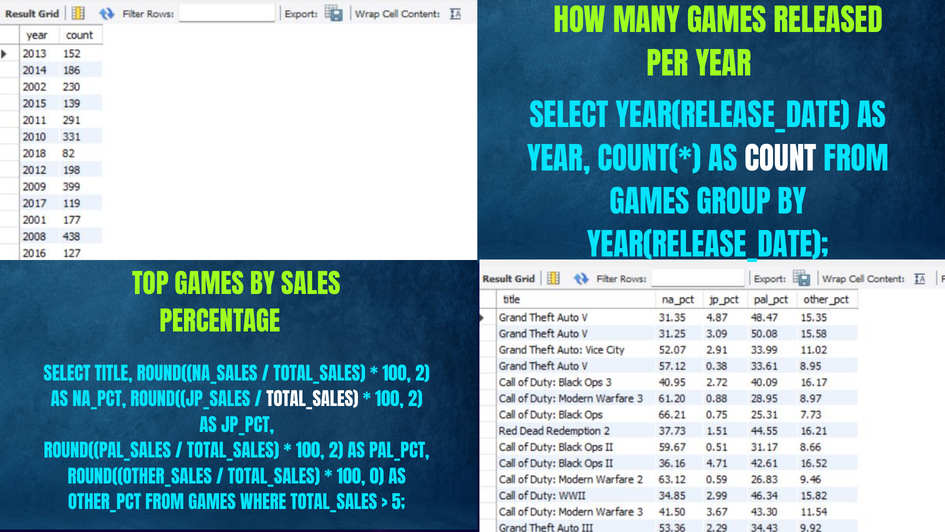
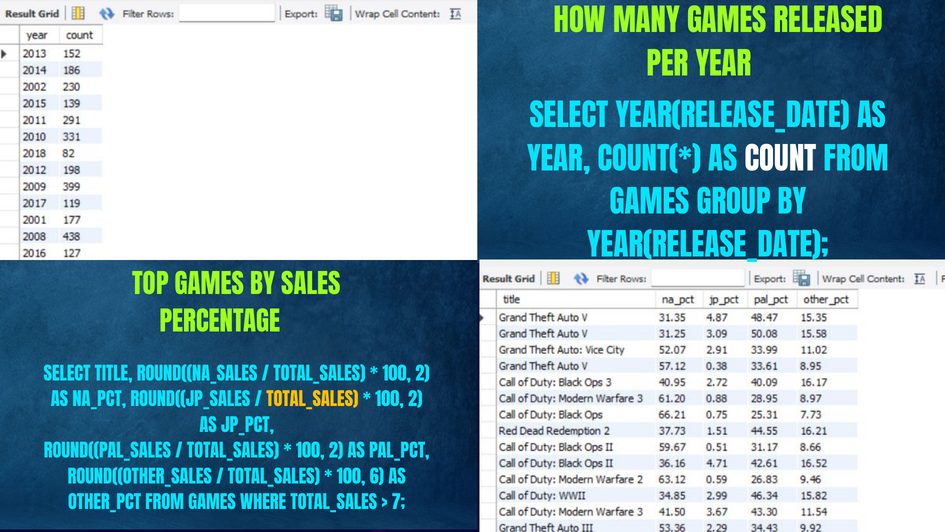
TOTAL_SALES at (312, 400) colour: white -> yellow
0: 0 -> 6
5: 5 -> 7
